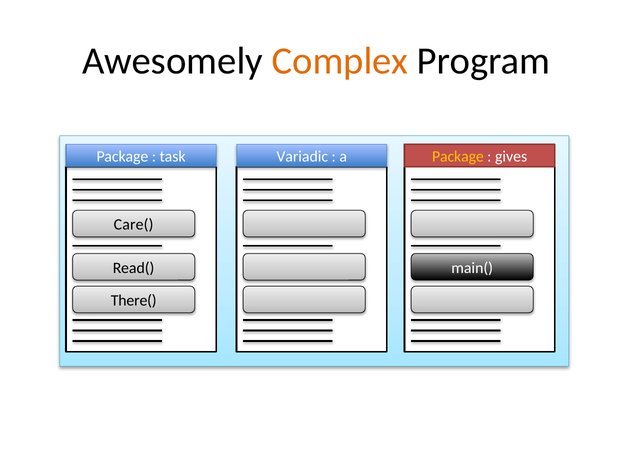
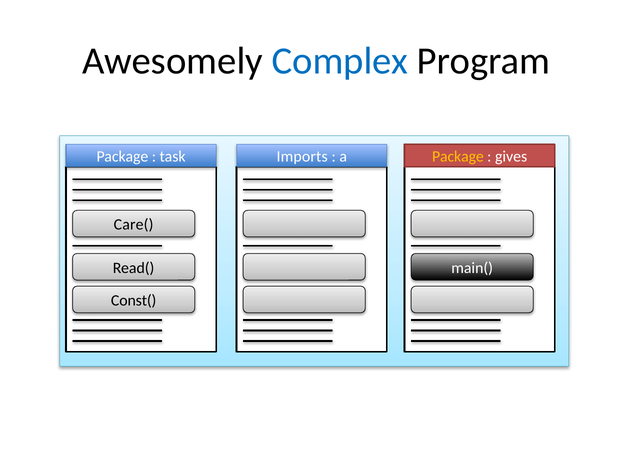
Complex colour: orange -> blue
Variadic: Variadic -> Imports
There(: There( -> Const(
